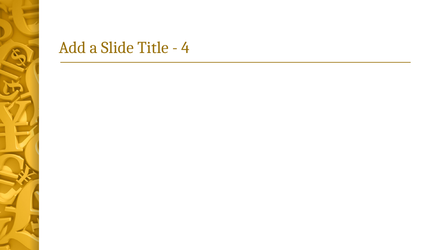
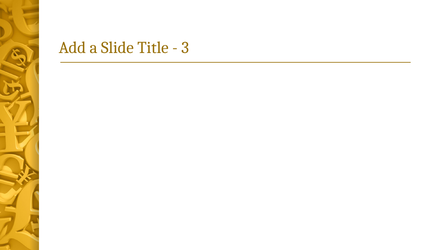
4: 4 -> 3
